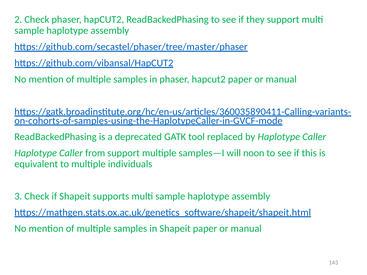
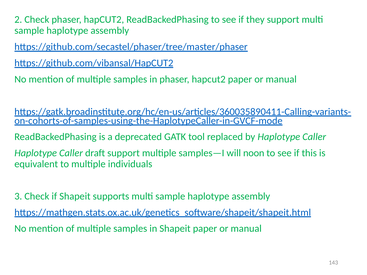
from: from -> draft
